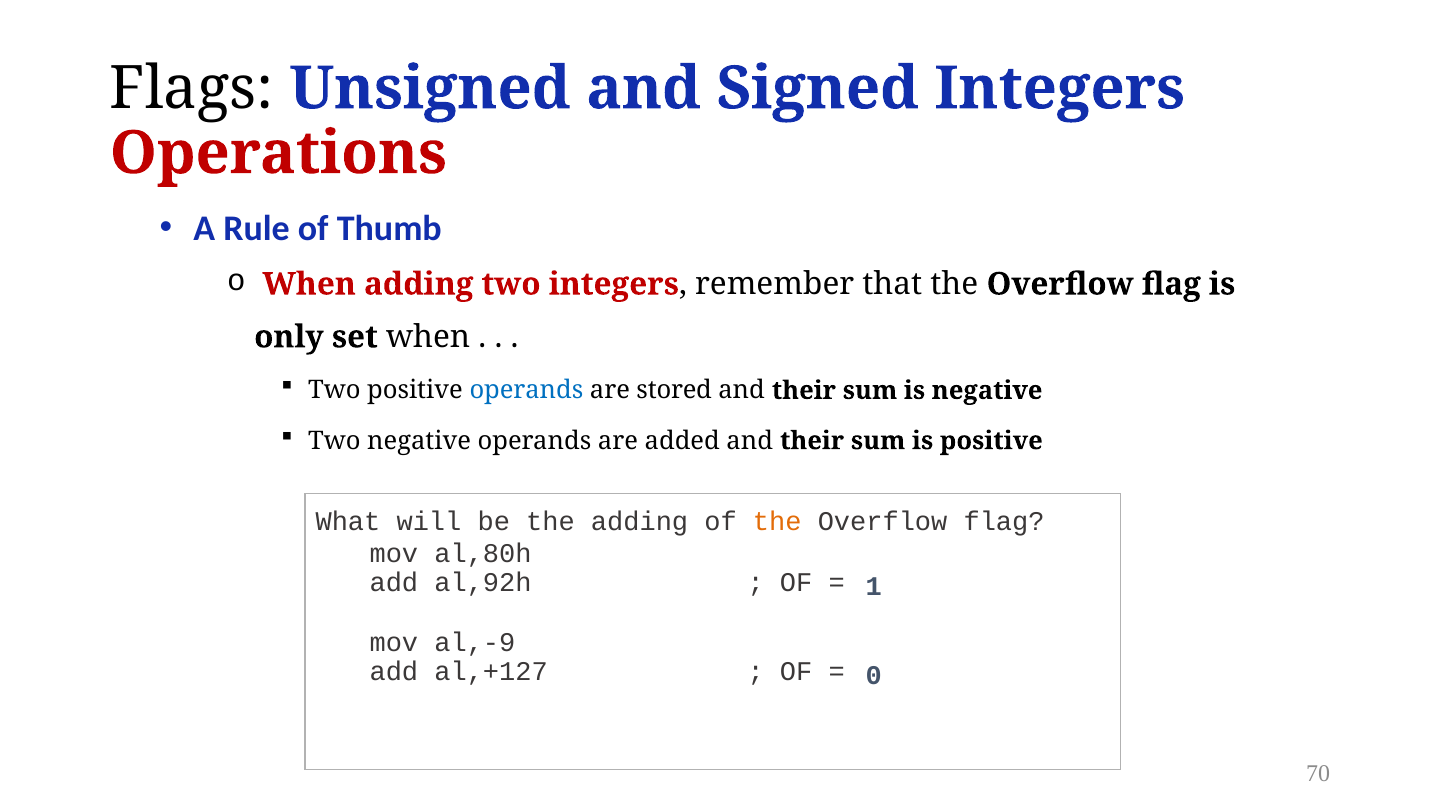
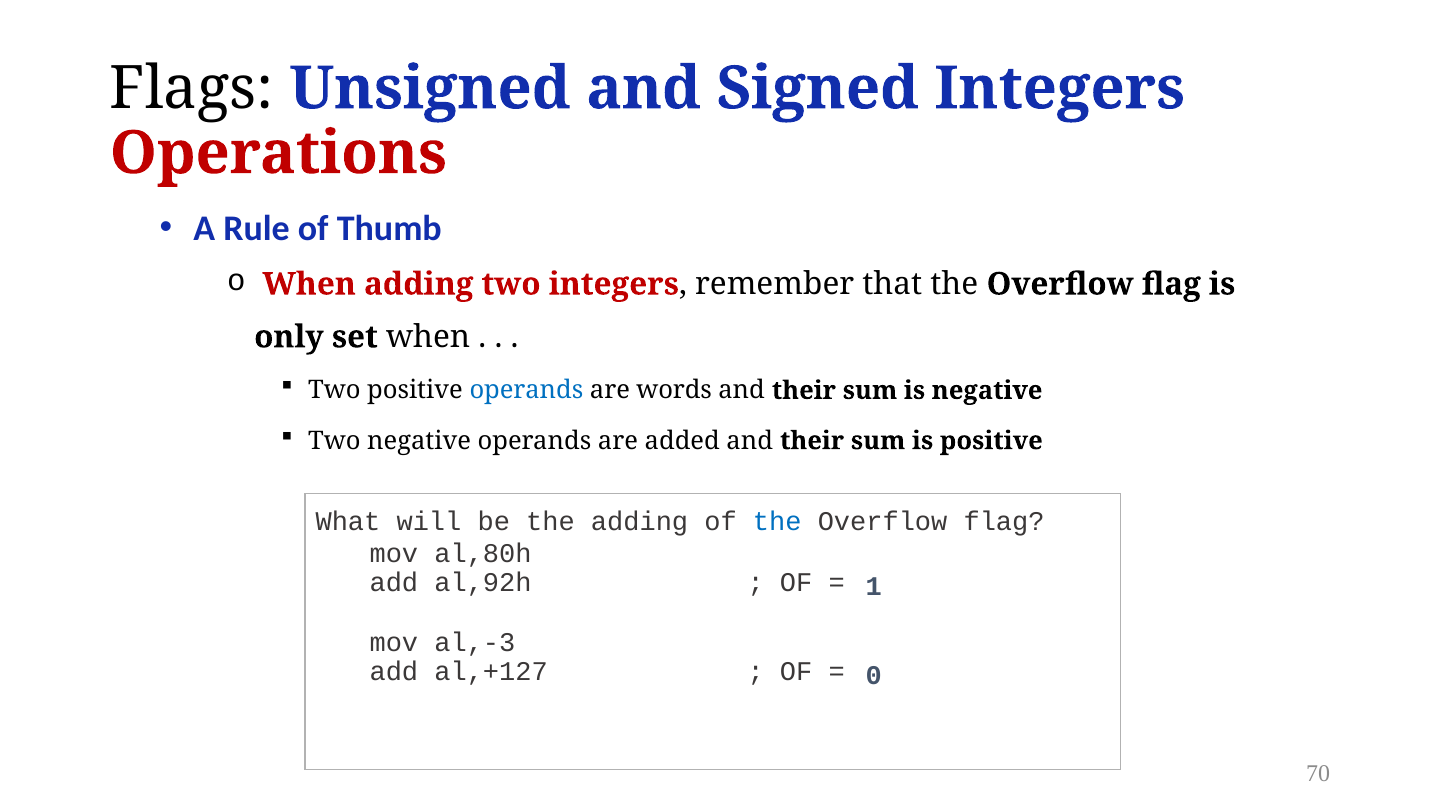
stored: stored -> words
the at (777, 521) colour: orange -> blue
al,-9: al,-9 -> al,-3
